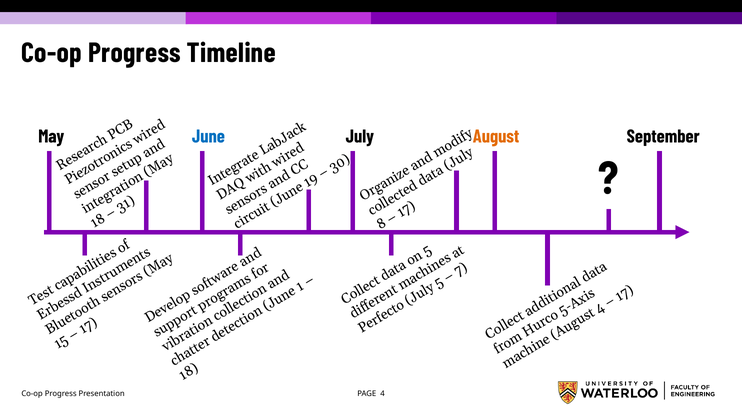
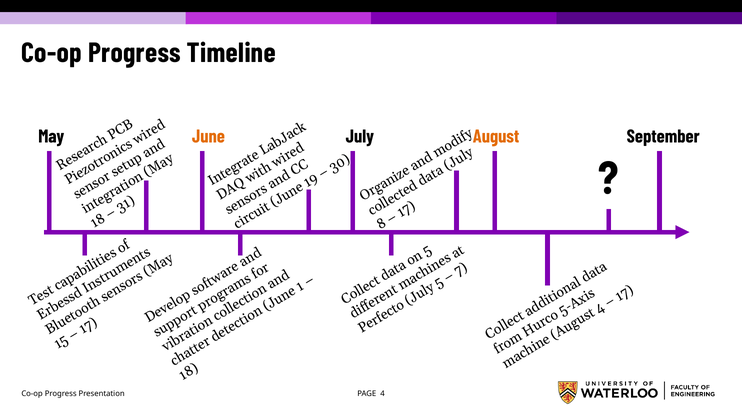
June colour: blue -> orange
